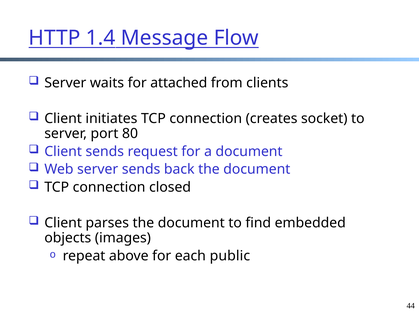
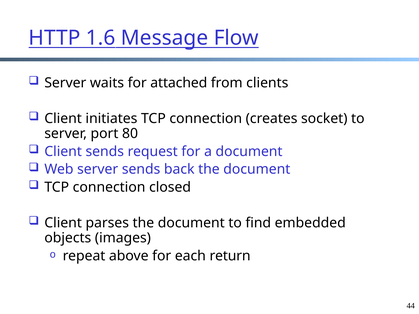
1.4: 1.4 -> 1.6
public: public -> return
